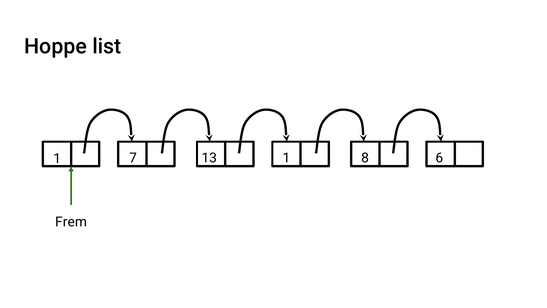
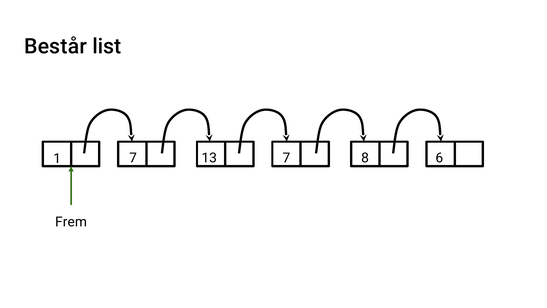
Hoppe: Hoppe -> Består
13 1: 1 -> 7
